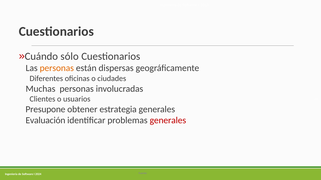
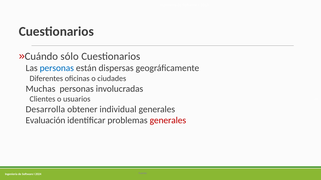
personas at (57, 68) colour: orange -> blue
Presupone: Presupone -> Desarrolla
estrategia: estrategia -> individual
